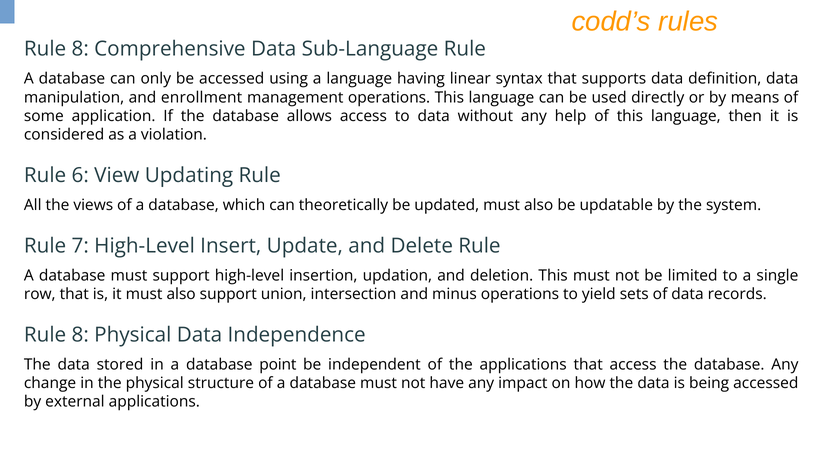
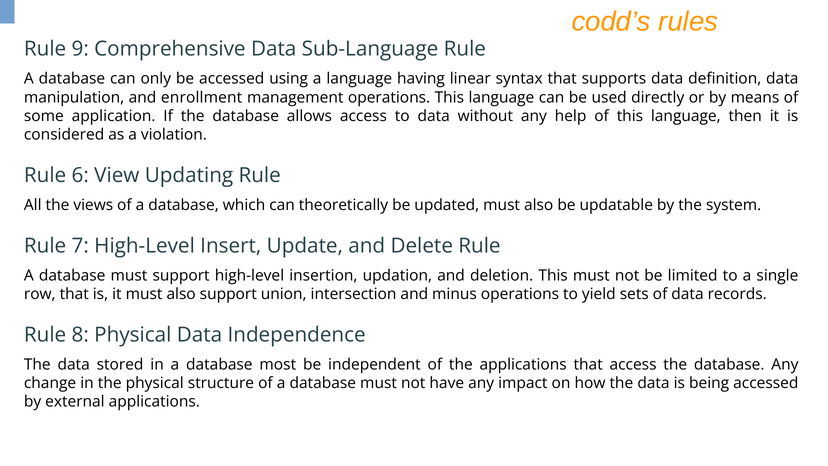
8 at (80, 49): 8 -> 9
point: point -> most
